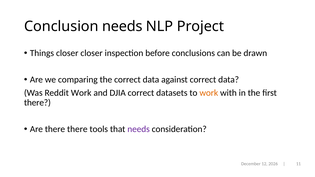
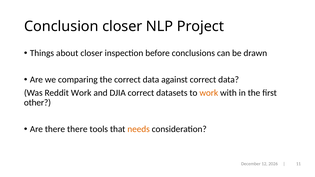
Conclusion needs: needs -> closer
Things closer: closer -> about
there at (37, 103): there -> other
needs at (139, 129) colour: purple -> orange
